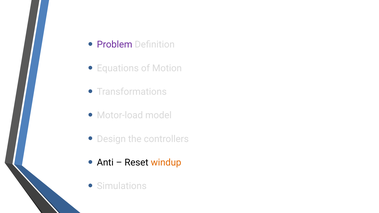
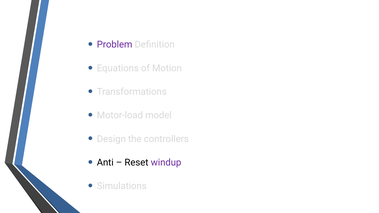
windup colour: orange -> purple
